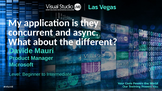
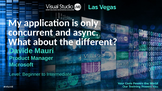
they: they -> only
